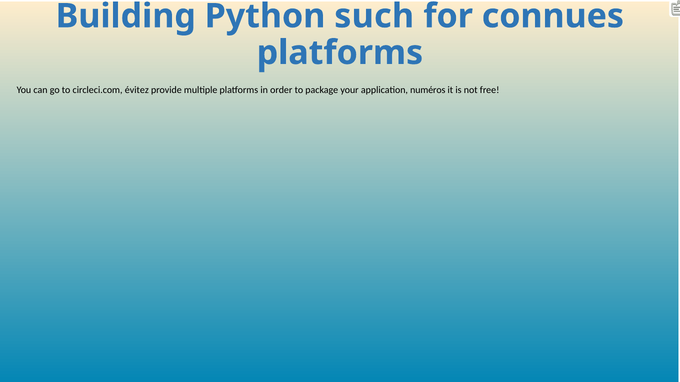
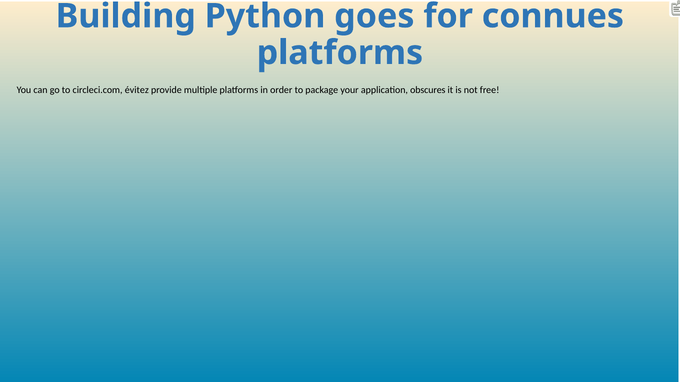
such: such -> goes
numéros: numéros -> obscures
